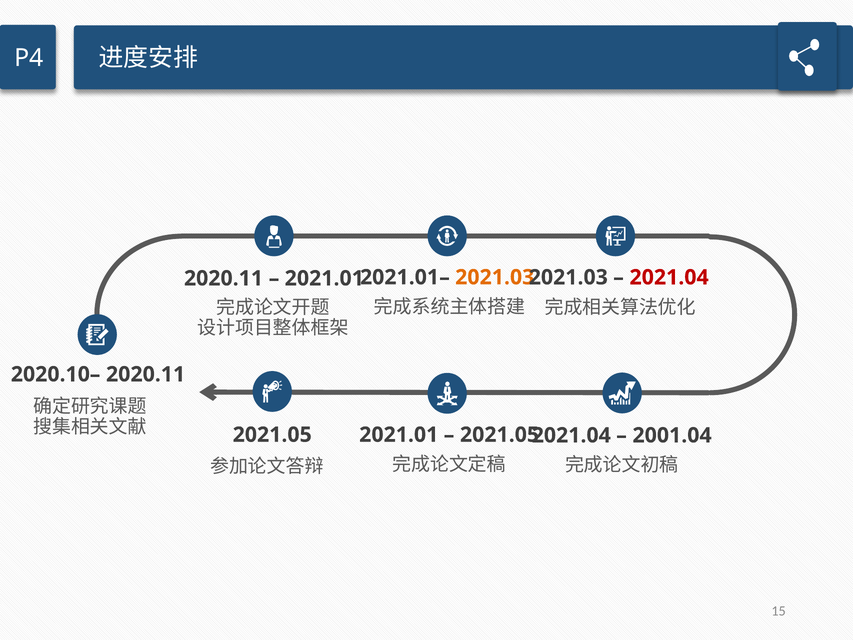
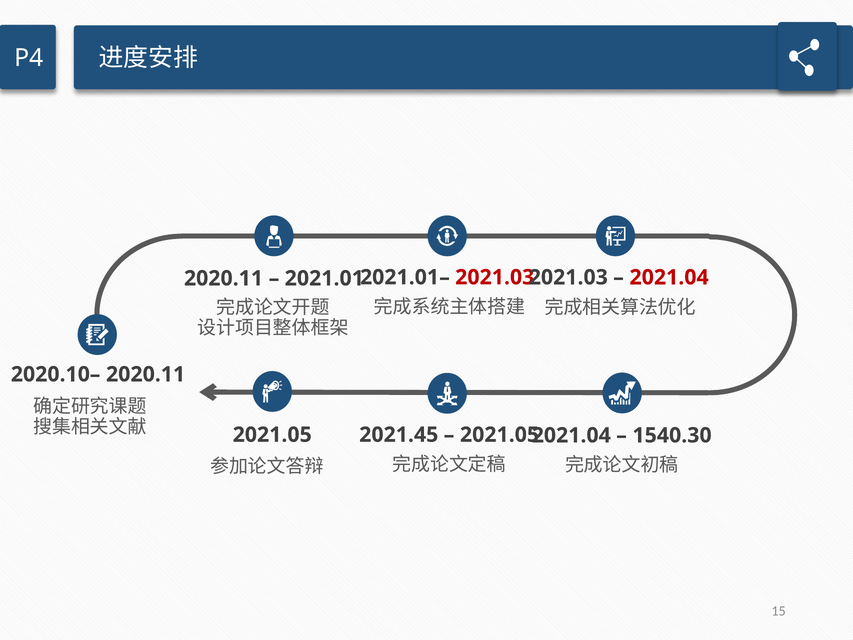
2021.03 at (495, 277) colour: orange -> red
2021.01 at (399, 435): 2021.01 -> 2021.45
2001.04: 2001.04 -> 1540.30
